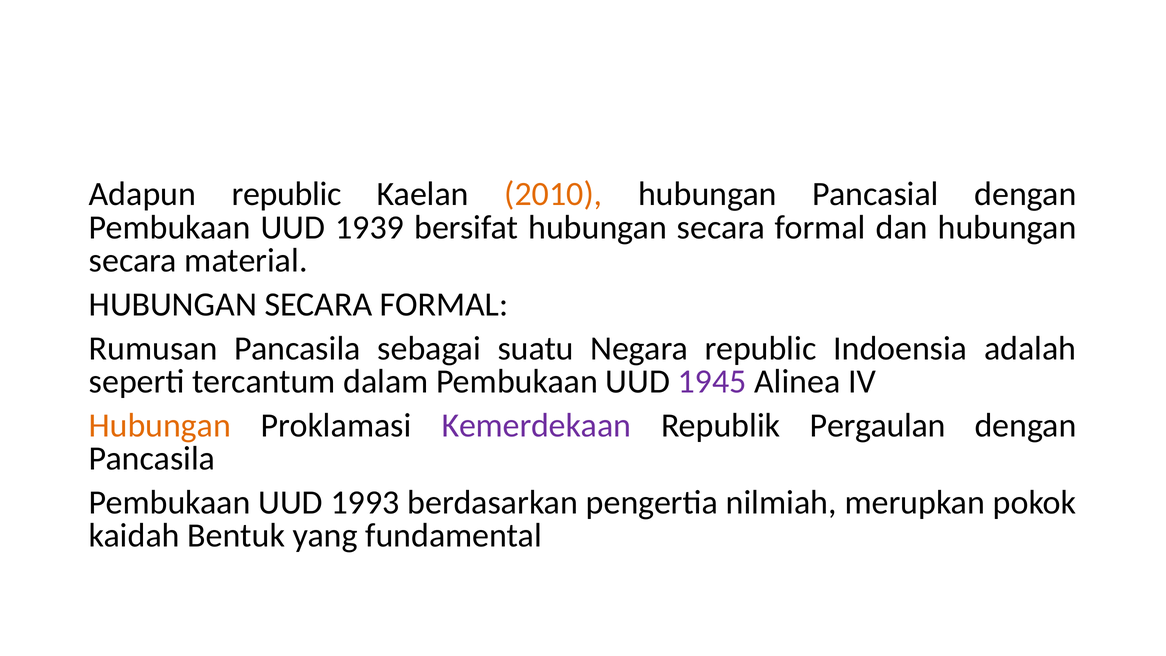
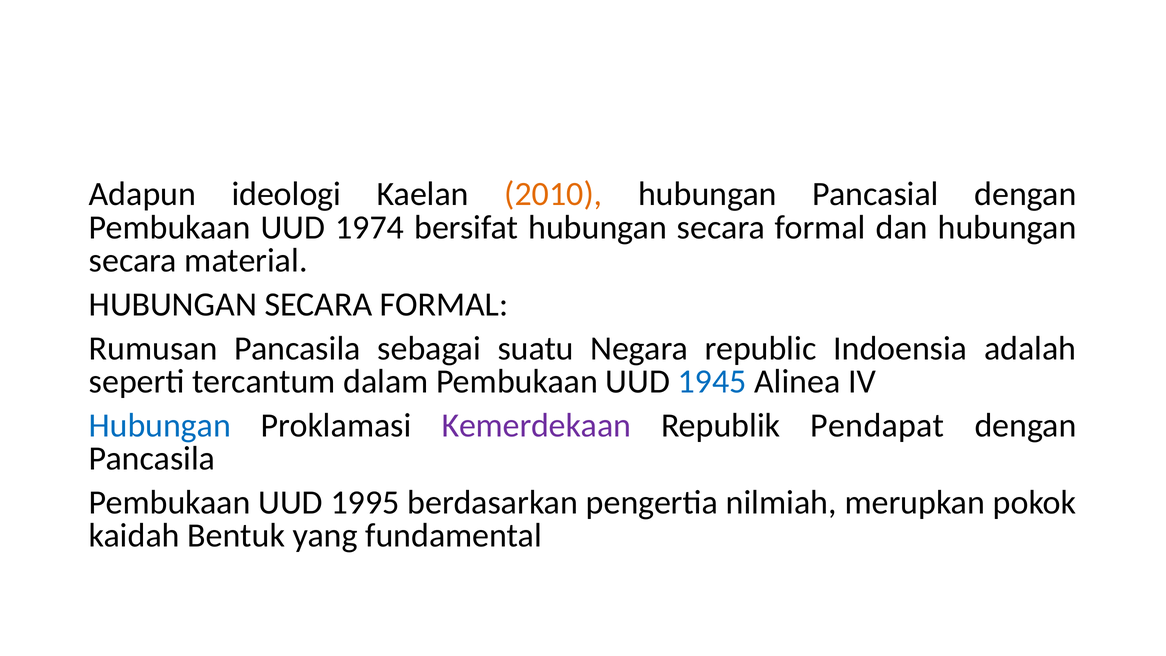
Adapun republic: republic -> ideologi
1939: 1939 -> 1974
1945 colour: purple -> blue
Hubungan at (160, 425) colour: orange -> blue
Pergaulan: Pergaulan -> Pendapat
1993: 1993 -> 1995
